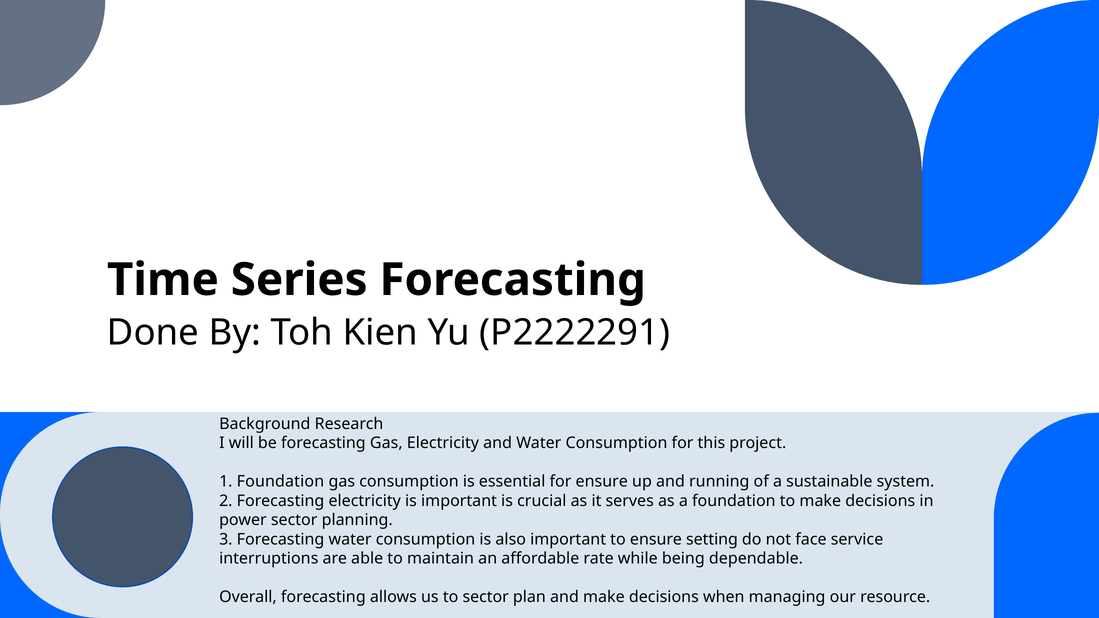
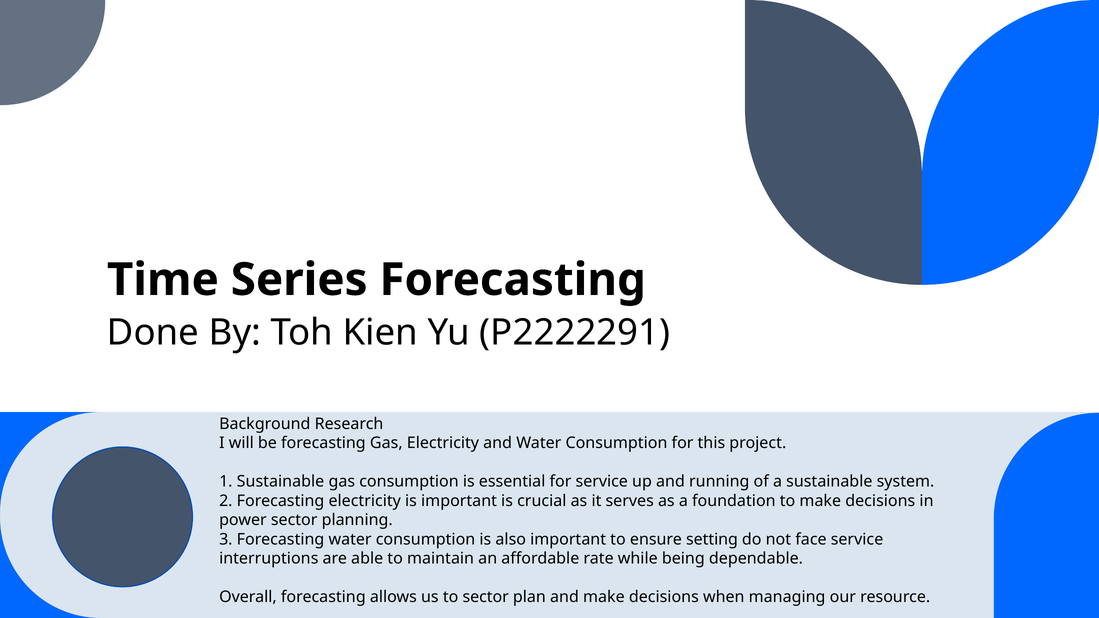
1 Foundation: Foundation -> Sustainable
for ensure: ensure -> service
